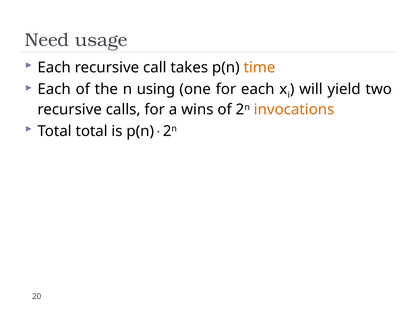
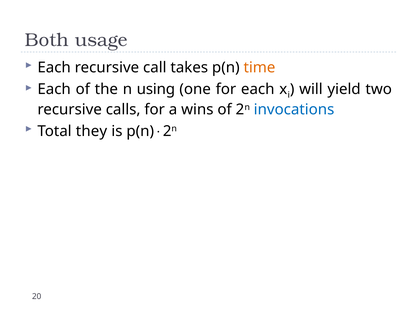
Need: Need -> Both
invocations colour: orange -> blue
Total total: total -> they
